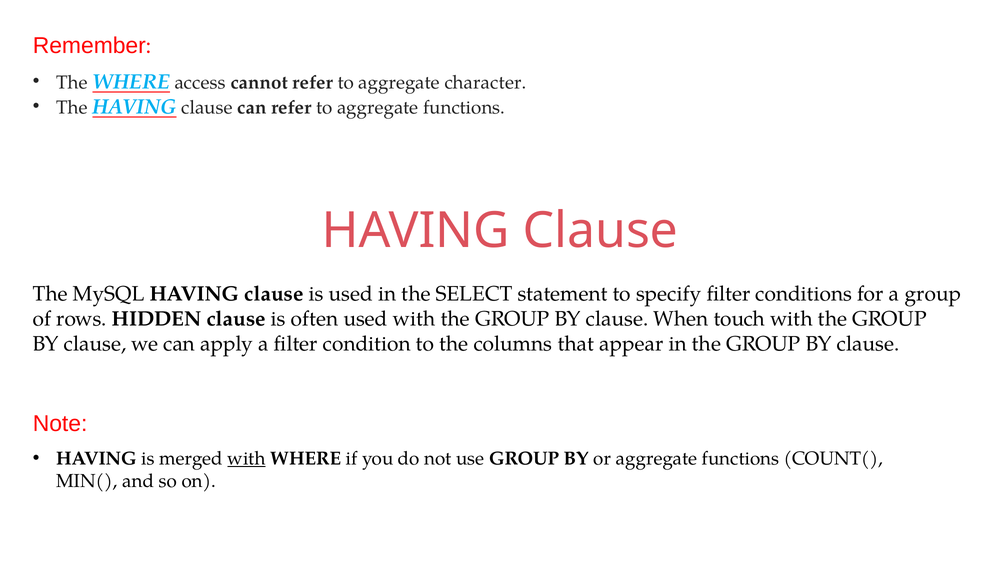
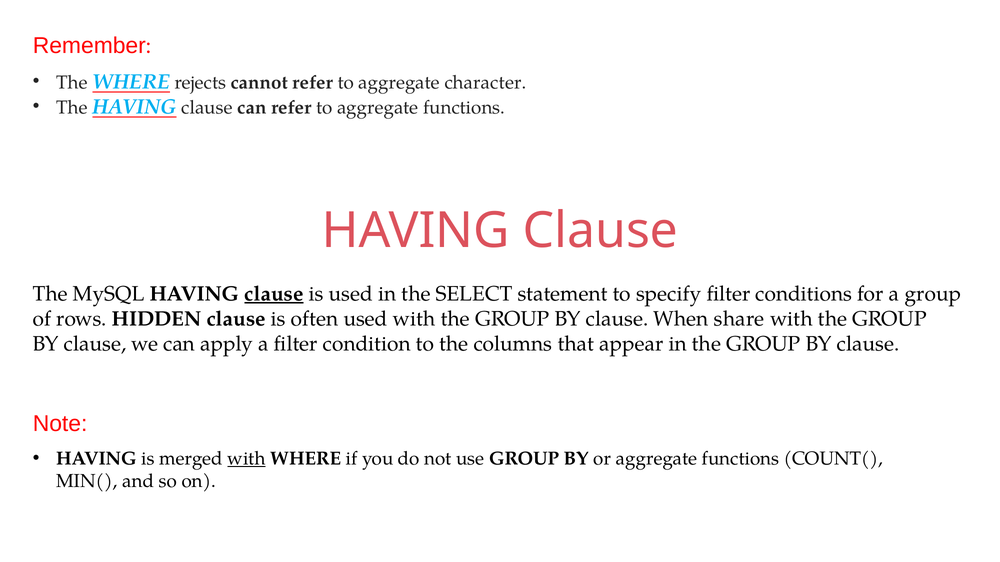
access: access -> rejects
clause at (274, 294) underline: none -> present
touch: touch -> share
